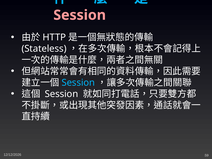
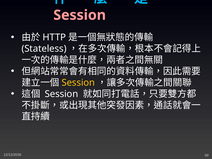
Session at (78, 83) colour: light blue -> yellow
